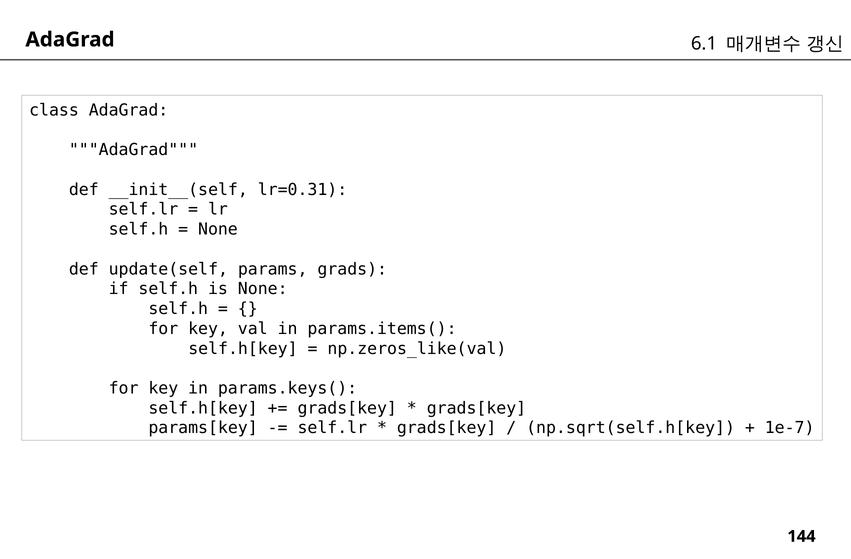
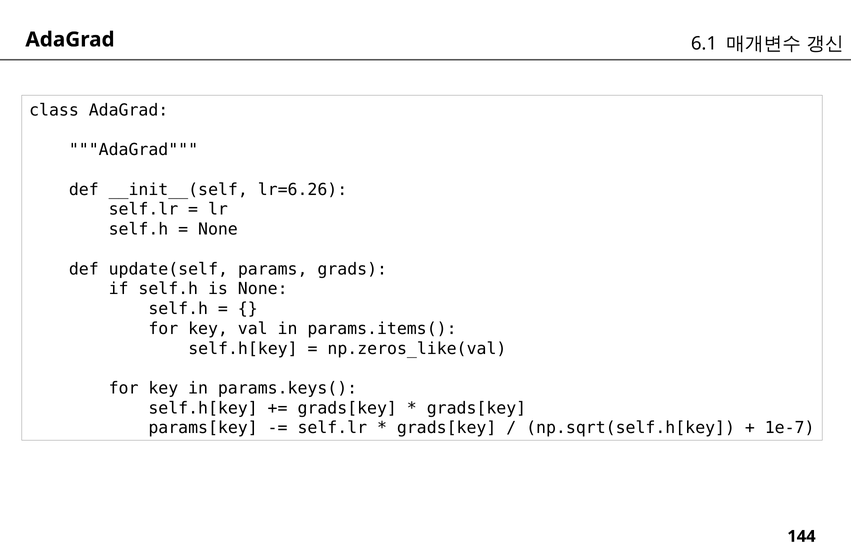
lr=0.31: lr=0.31 -> lr=6.26
